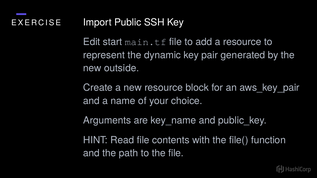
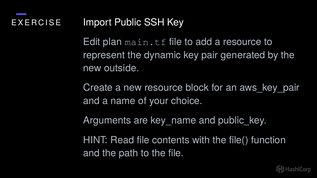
start: start -> plan
